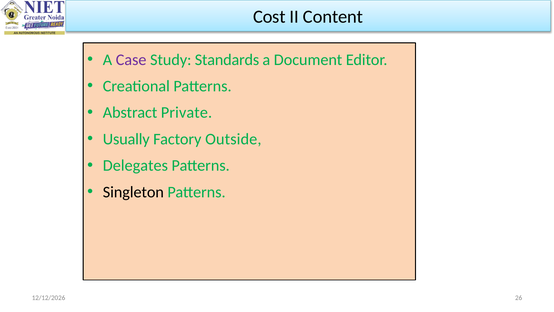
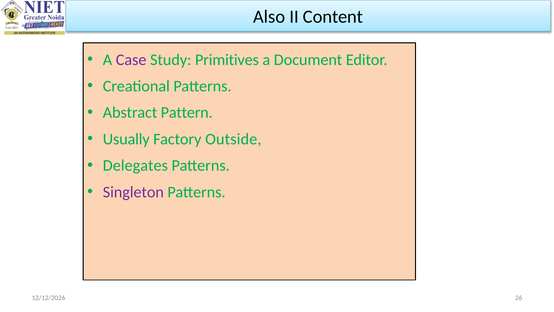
Cost: Cost -> Also
Standards: Standards -> Primitives
Private: Private -> Pattern
Singleton colour: black -> purple
